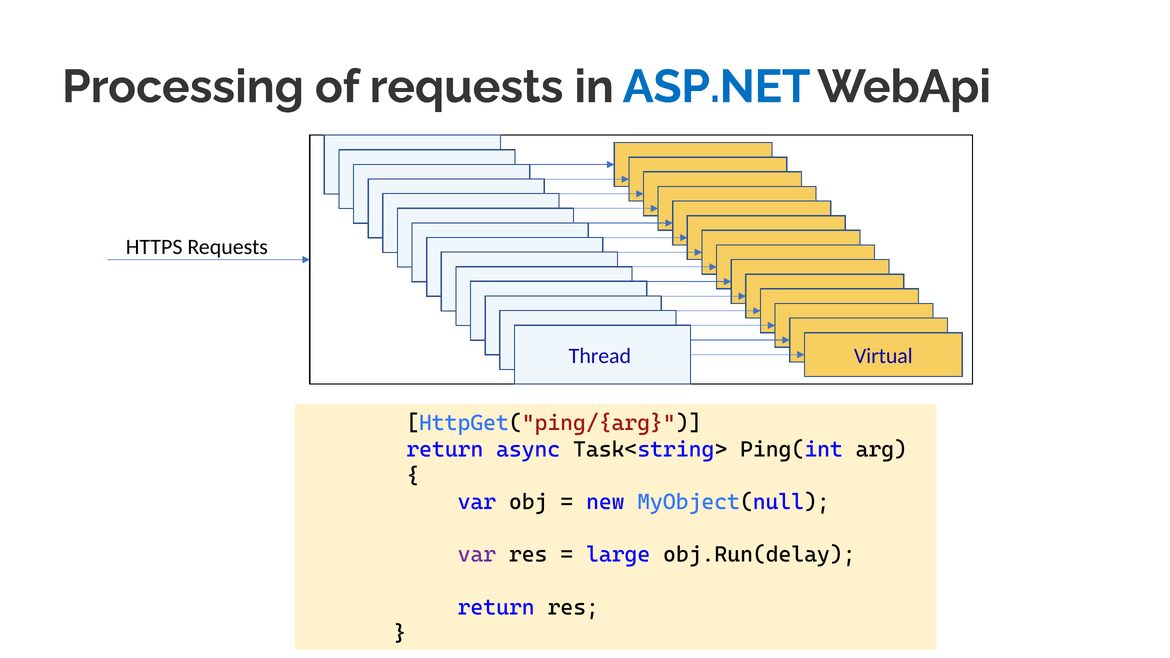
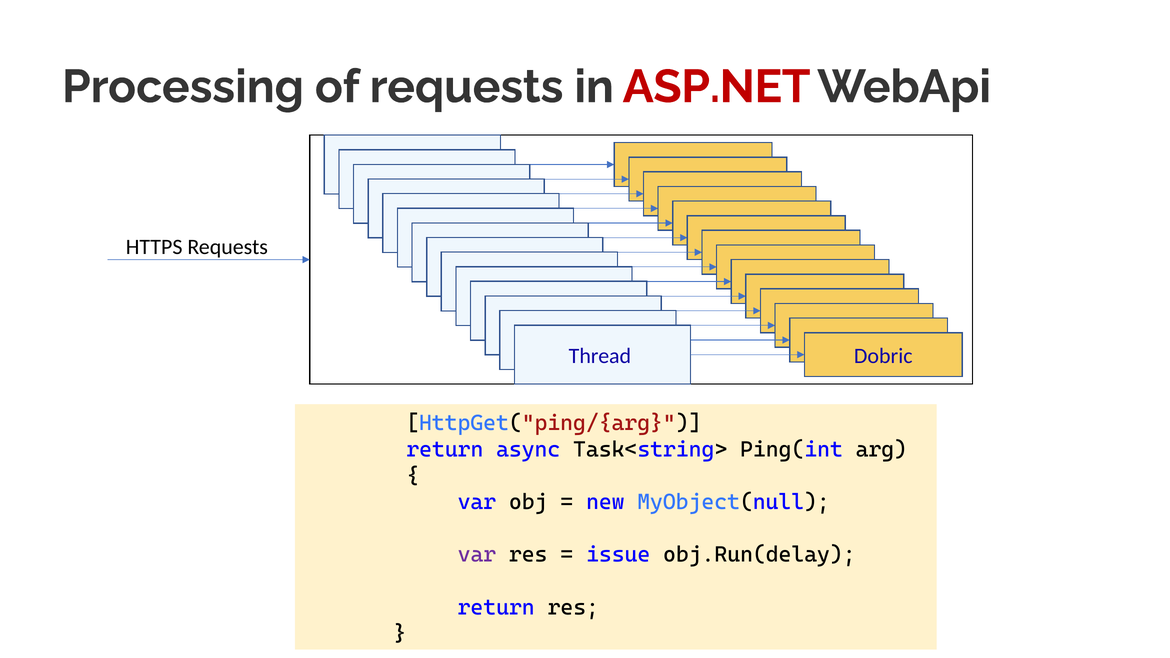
ASP.NET colour: blue -> red
Virtual: Virtual -> Dobric
large: large -> issue
